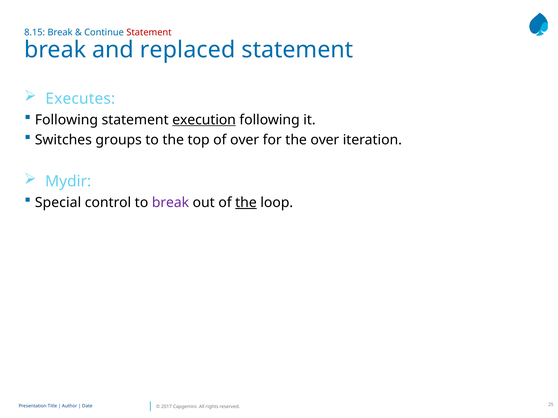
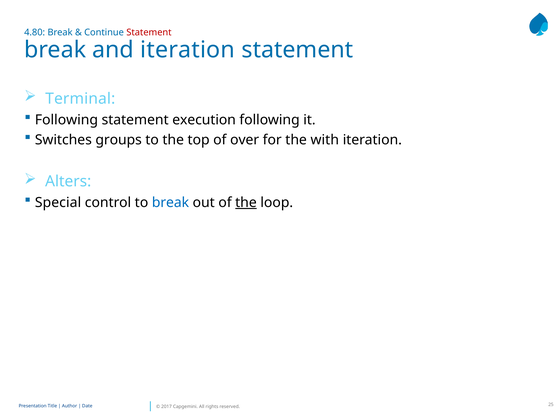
8.15: 8.15 -> 4.80
and replaced: replaced -> iteration
Executes: Executes -> Terminal
execution underline: present -> none
the over: over -> with
Mydir: Mydir -> Alters
break at (170, 203) colour: purple -> blue
